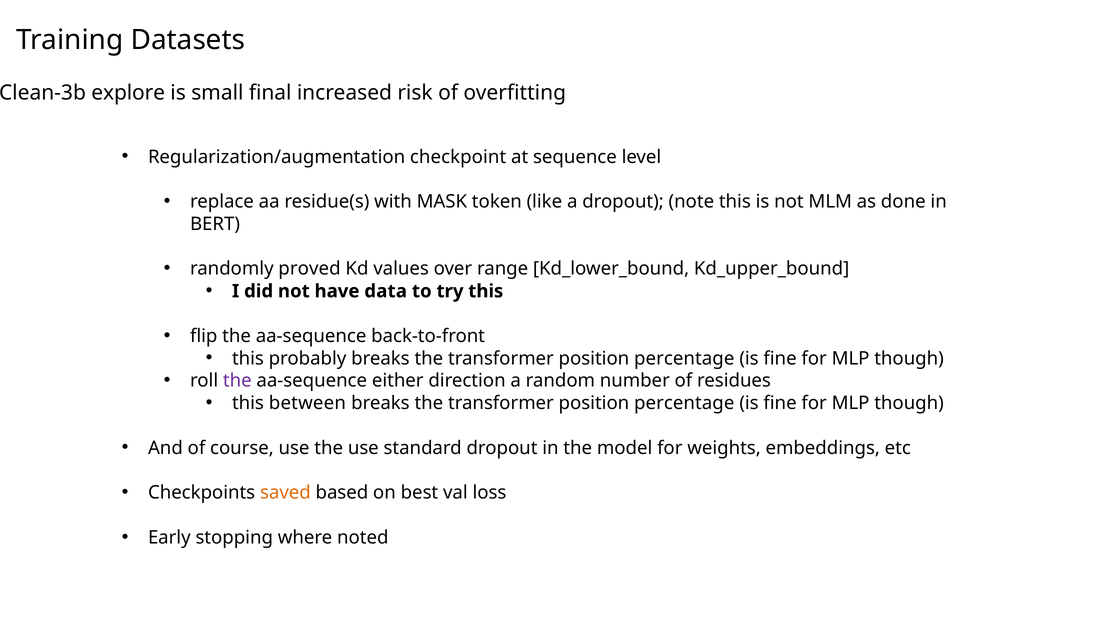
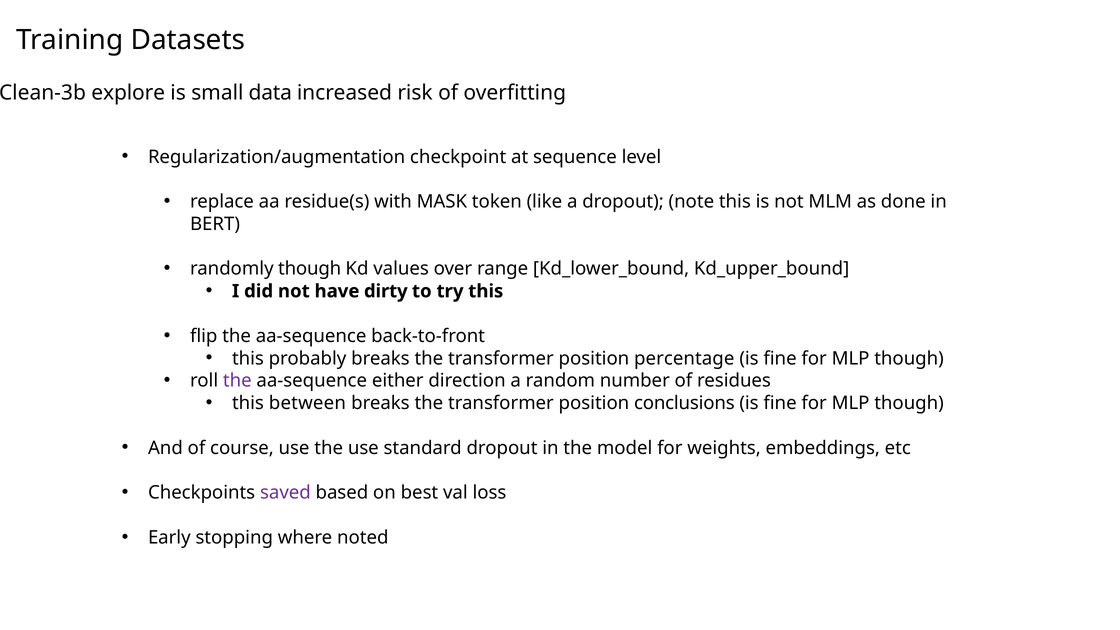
final: final -> data
randomly proved: proved -> though
data: data -> dirty
percentage at (684, 403): percentage -> conclusions
saved colour: orange -> purple
